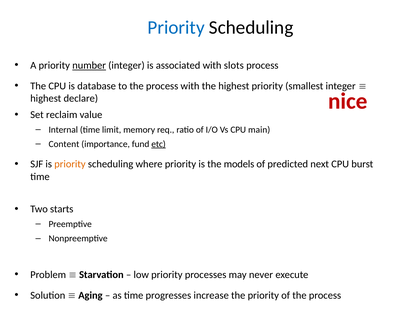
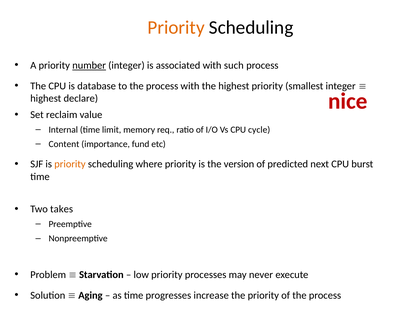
Priority at (176, 28) colour: blue -> orange
slots: slots -> such
main: main -> cycle
etc underline: present -> none
models: models -> version
starts: starts -> takes
